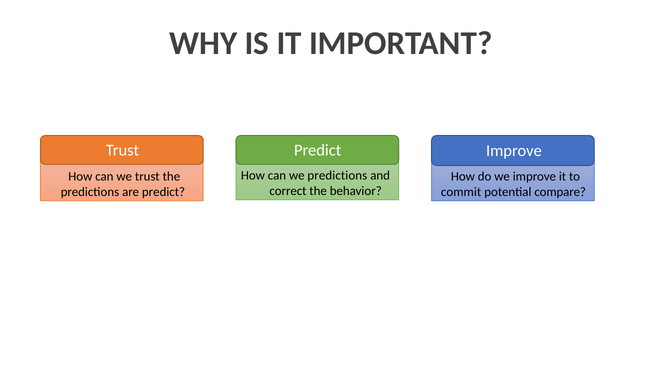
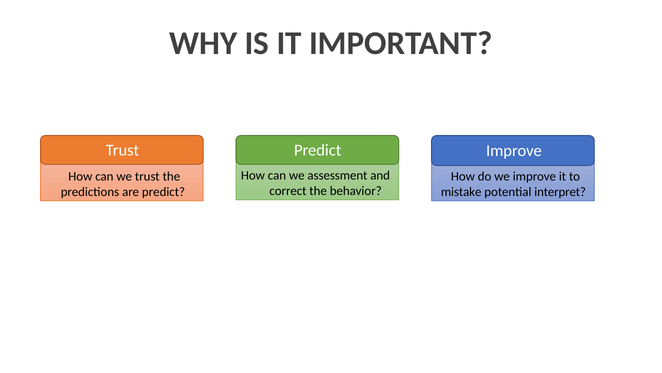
we predictions: predictions -> assessment
commit: commit -> mistake
compare: compare -> interpret
